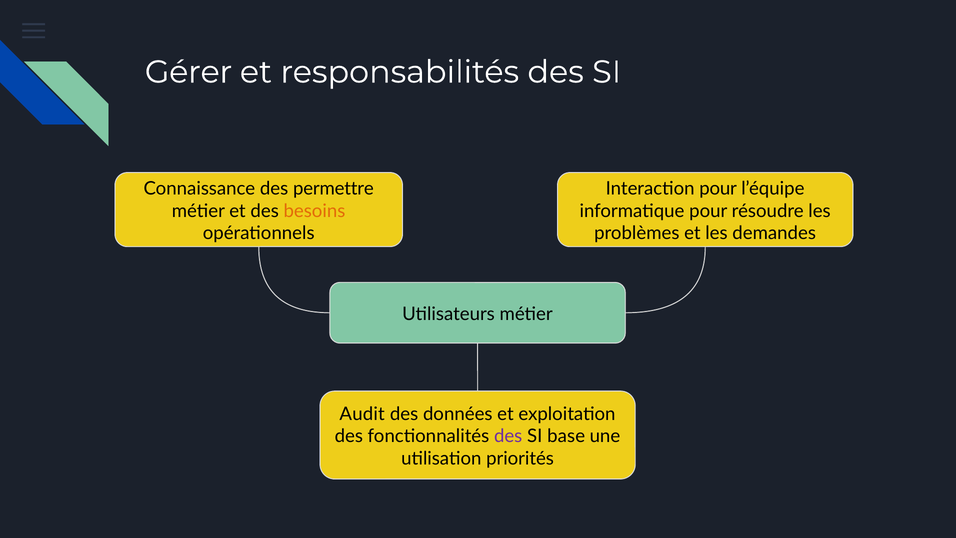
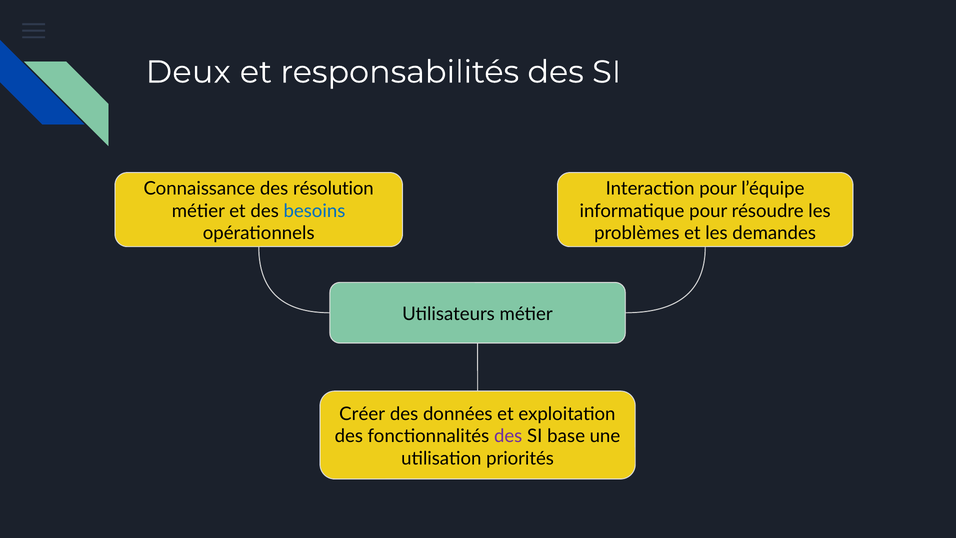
Gérer: Gérer -> Deux
permettre: permettre -> résolution
besoins colour: orange -> blue
Audit: Audit -> Créer
